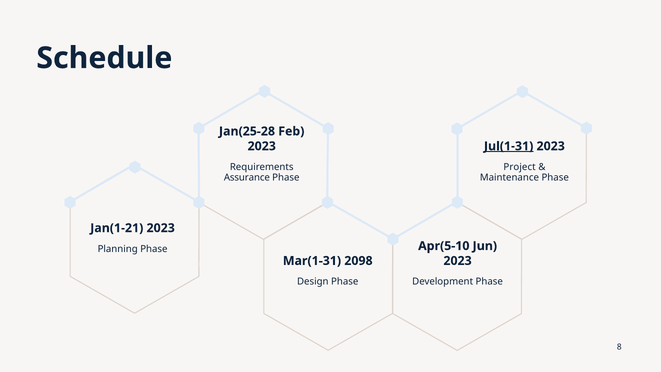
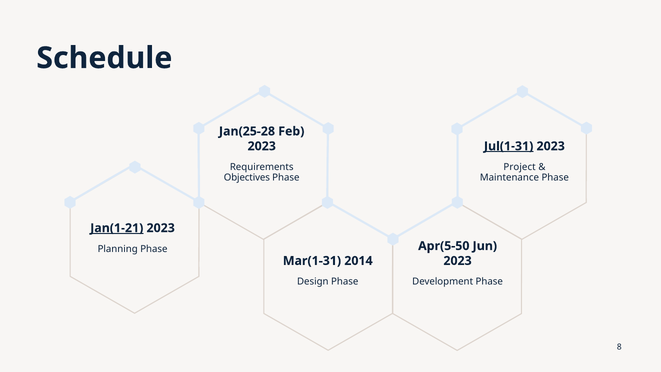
Assurance: Assurance -> Objectives
Jan(1-21 underline: none -> present
Apr(5-10: Apr(5-10 -> Apr(5-50
2098: 2098 -> 2014
